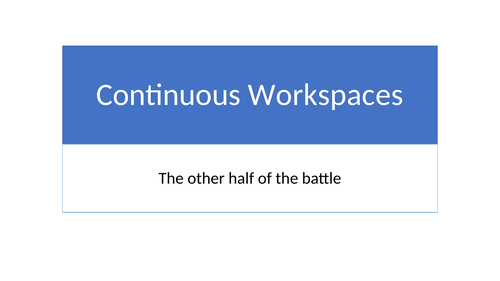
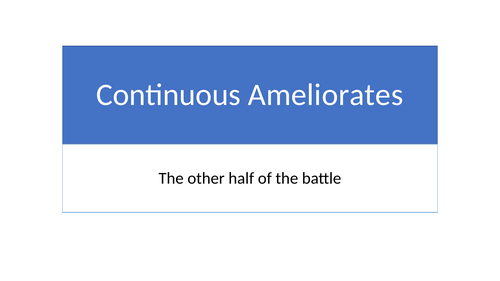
Workspaces: Workspaces -> Ameliorates
